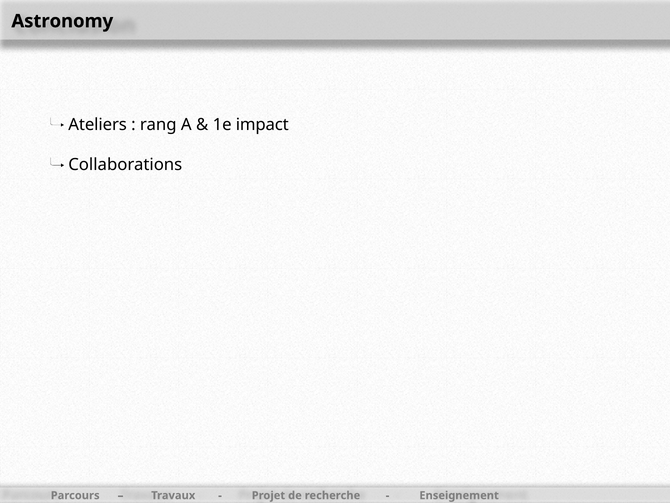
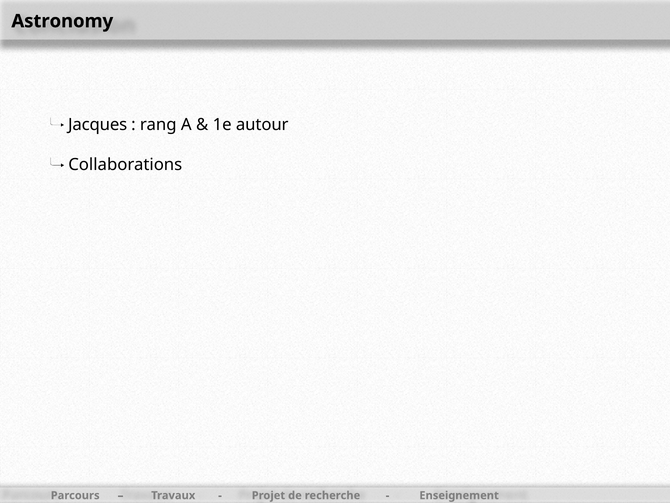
Ateliers: Ateliers -> Jacques
impact: impact -> autour
